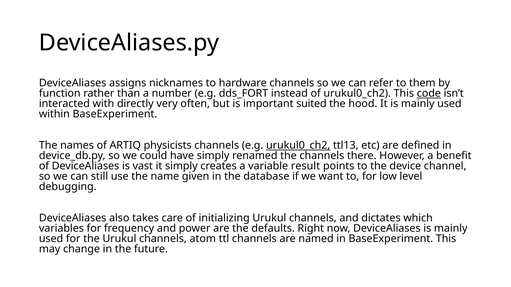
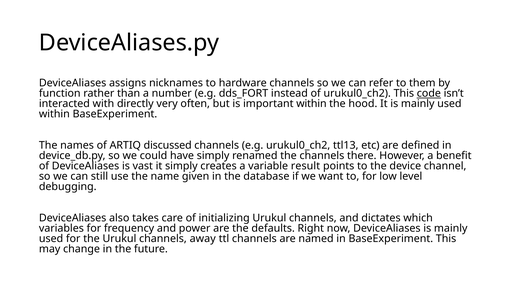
important suited: suited -> within
physicists: physicists -> discussed
urukul0_ch2 at (298, 146) underline: present -> none
atom: atom -> away
